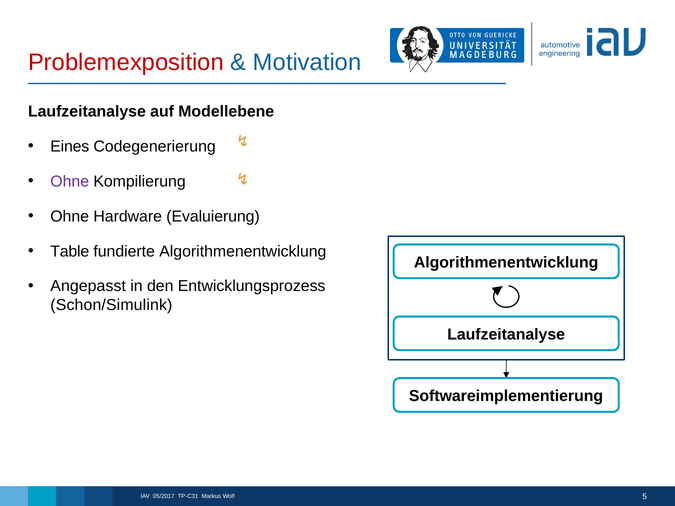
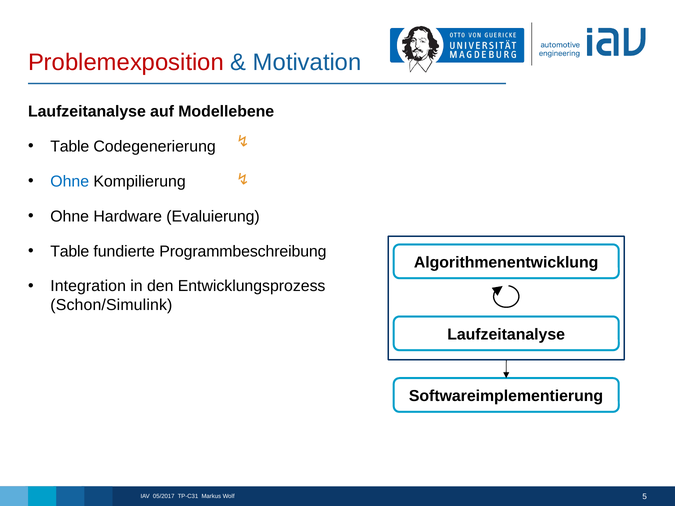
Eines at (70, 147): Eines -> Table
Ohne at (70, 182) colour: purple -> blue
fundierte Algorithmenentwicklung: Algorithmenentwicklung -> Programmbeschreibung
Angepasst: Angepasst -> Integration
